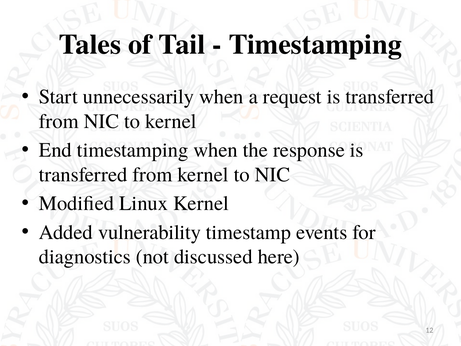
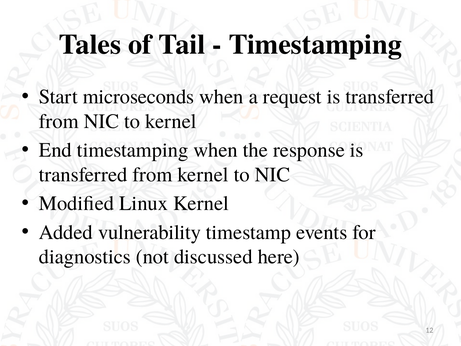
unnecessarily: unnecessarily -> microseconds
